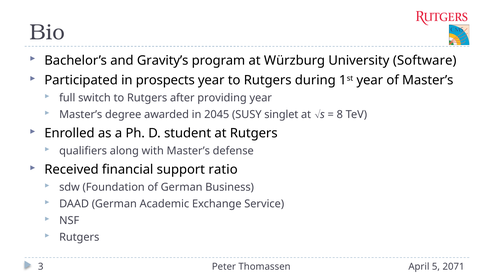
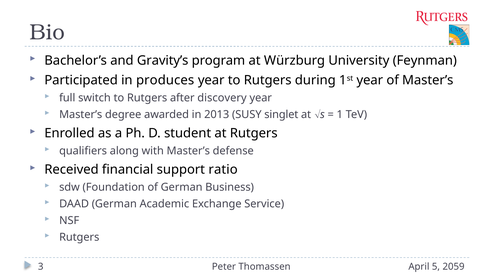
Software: Software -> Feynman
prospects: prospects -> produces
providing: providing -> discovery
2045: 2045 -> 2013
8: 8 -> 1
2071: 2071 -> 2059
